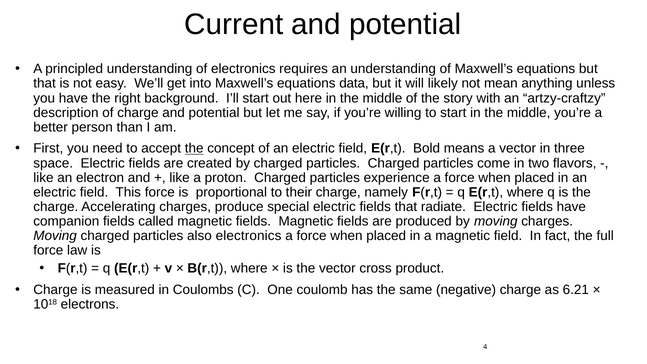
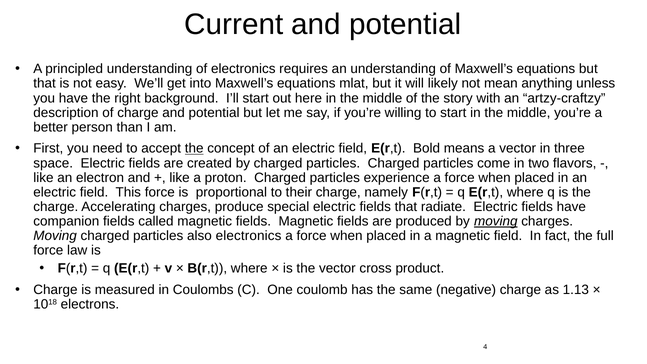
data: data -> mlat
moving at (496, 221) underline: none -> present
6.21: 6.21 -> 1.13
